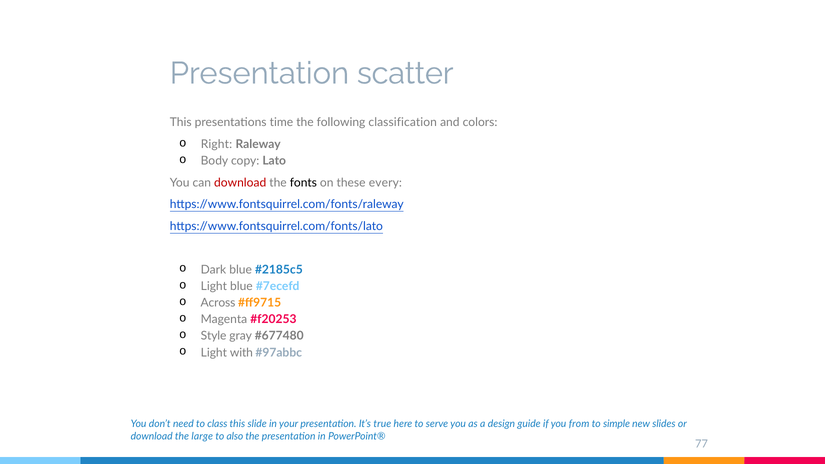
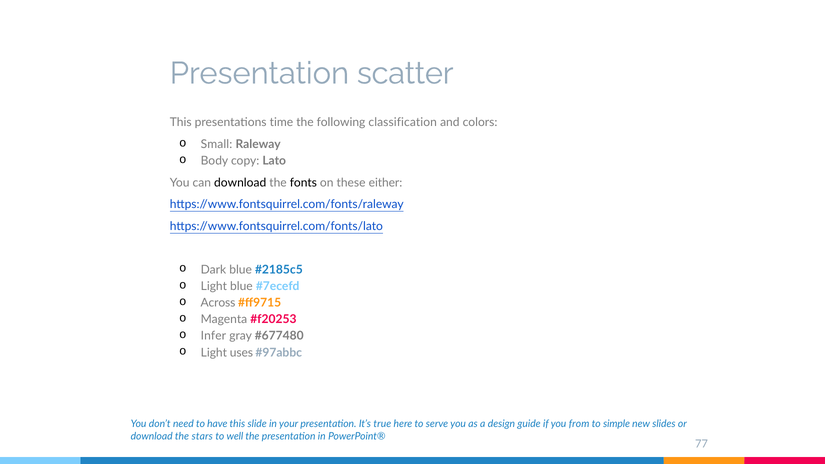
Right: Right -> Small
download at (240, 183) colour: red -> black
every: every -> either
Style: Style -> Infer
with: with -> uses
class: class -> have
large: large -> stars
also: also -> well
